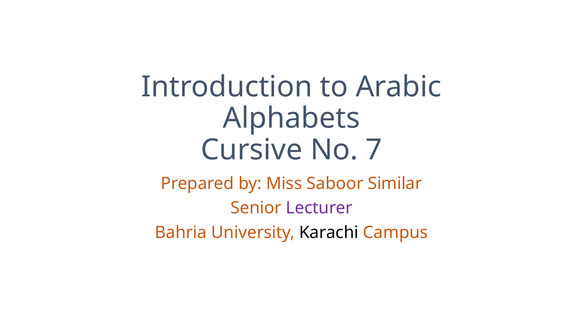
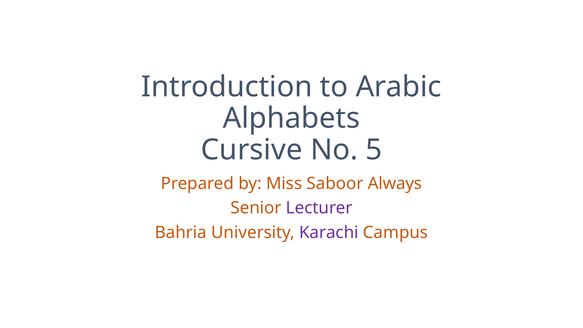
7: 7 -> 5
Similar: Similar -> Always
Karachi colour: black -> purple
